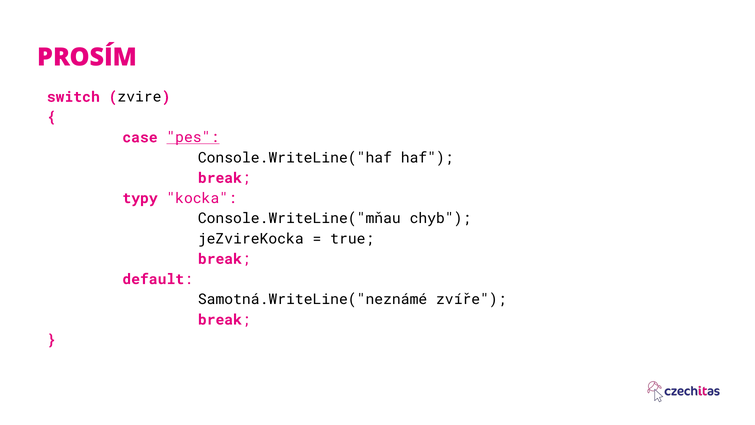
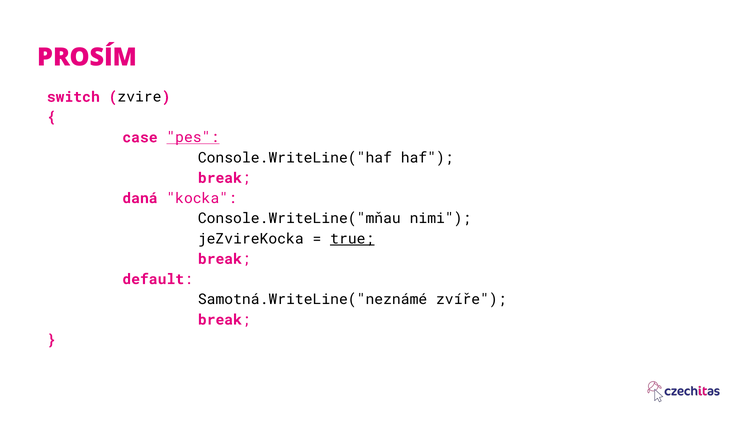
typy: typy -> daná
chyb: chyb -> nimi
true underline: none -> present
